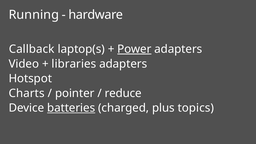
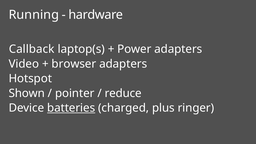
Power underline: present -> none
libraries: libraries -> browser
Charts: Charts -> Shown
topics: topics -> ringer
